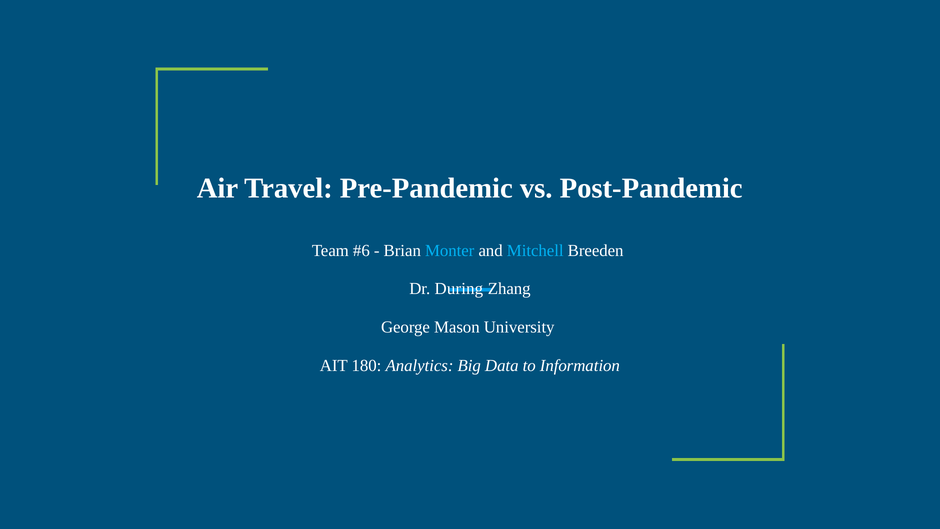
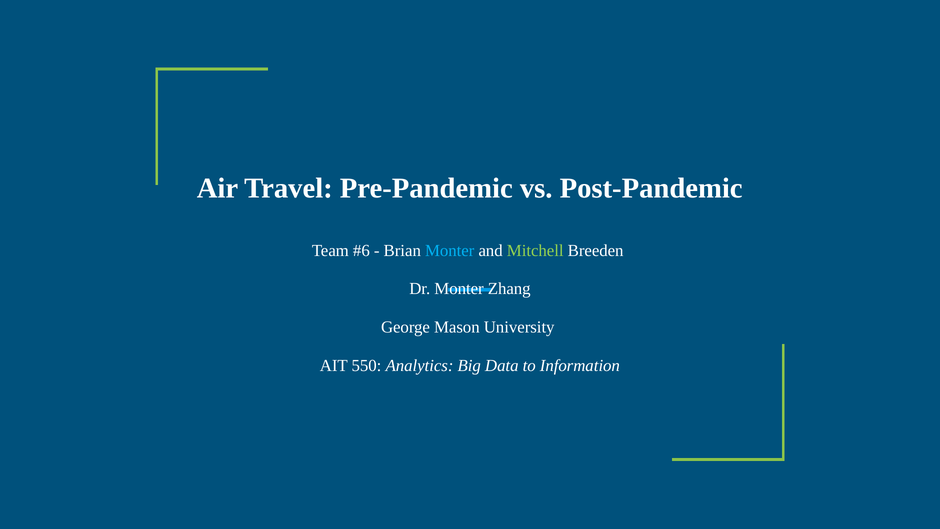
Mitchell colour: light blue -> light green
Dr During: During -> Monter
180: 180 -> 550
